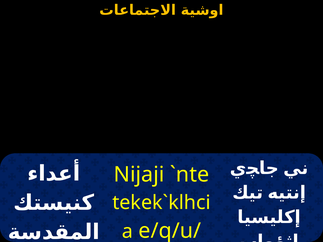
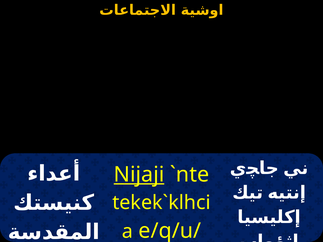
Nijaji underline: none -> present
